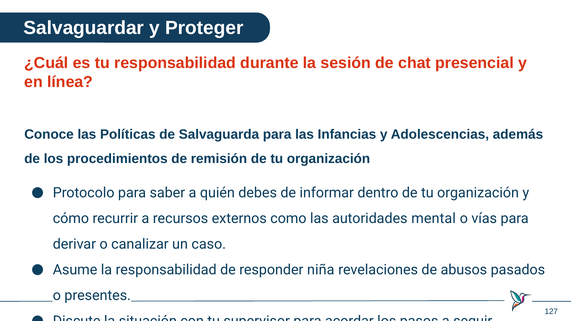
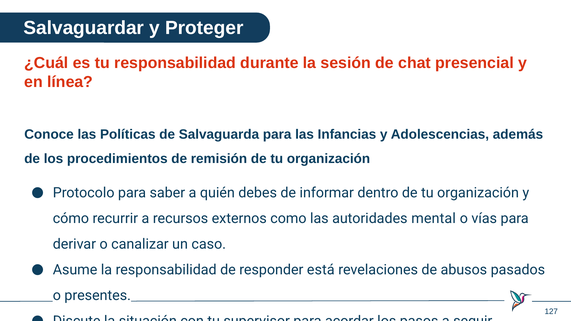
niña: niña -> está
